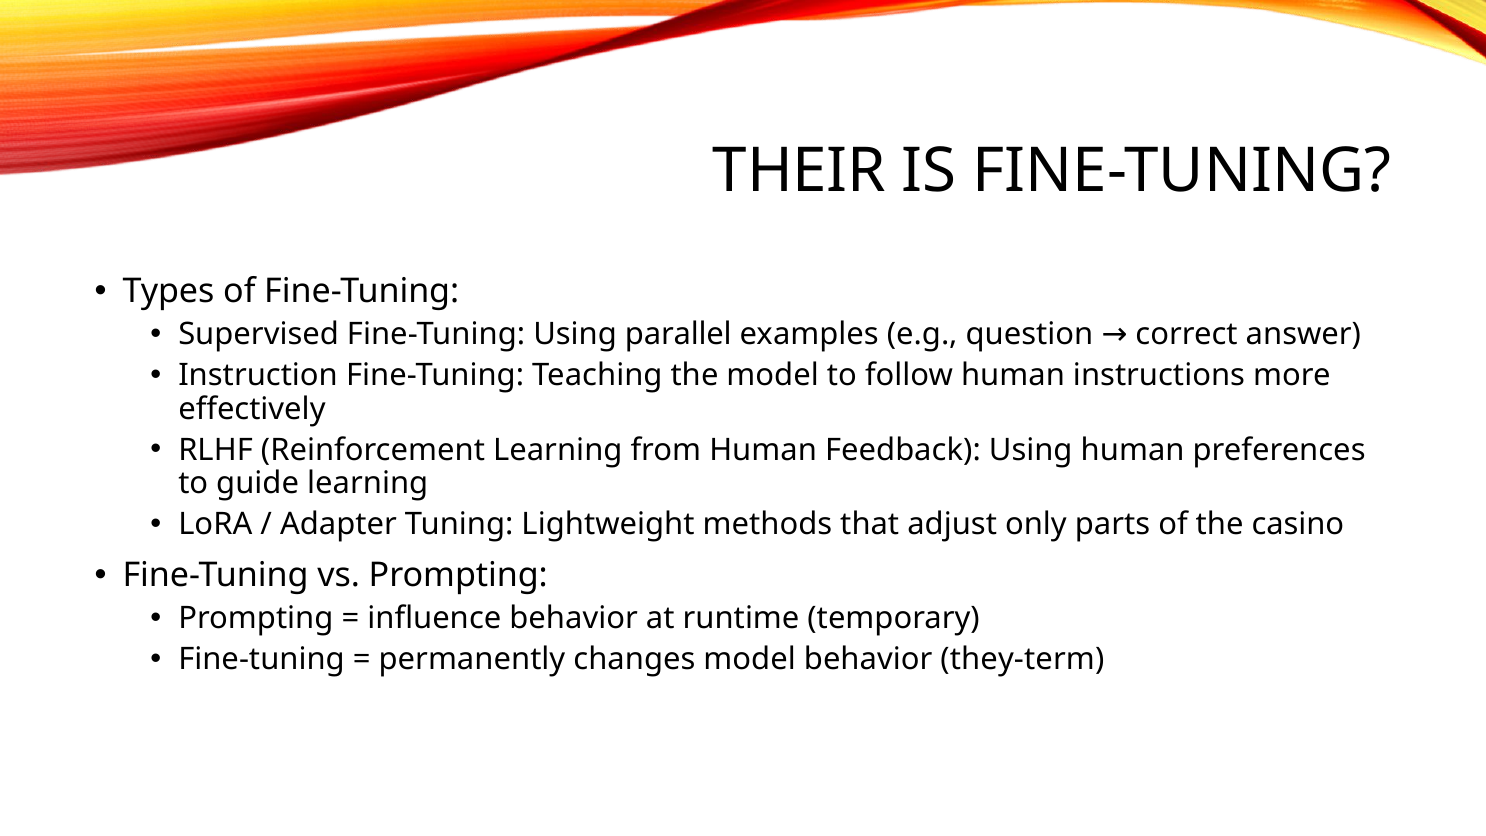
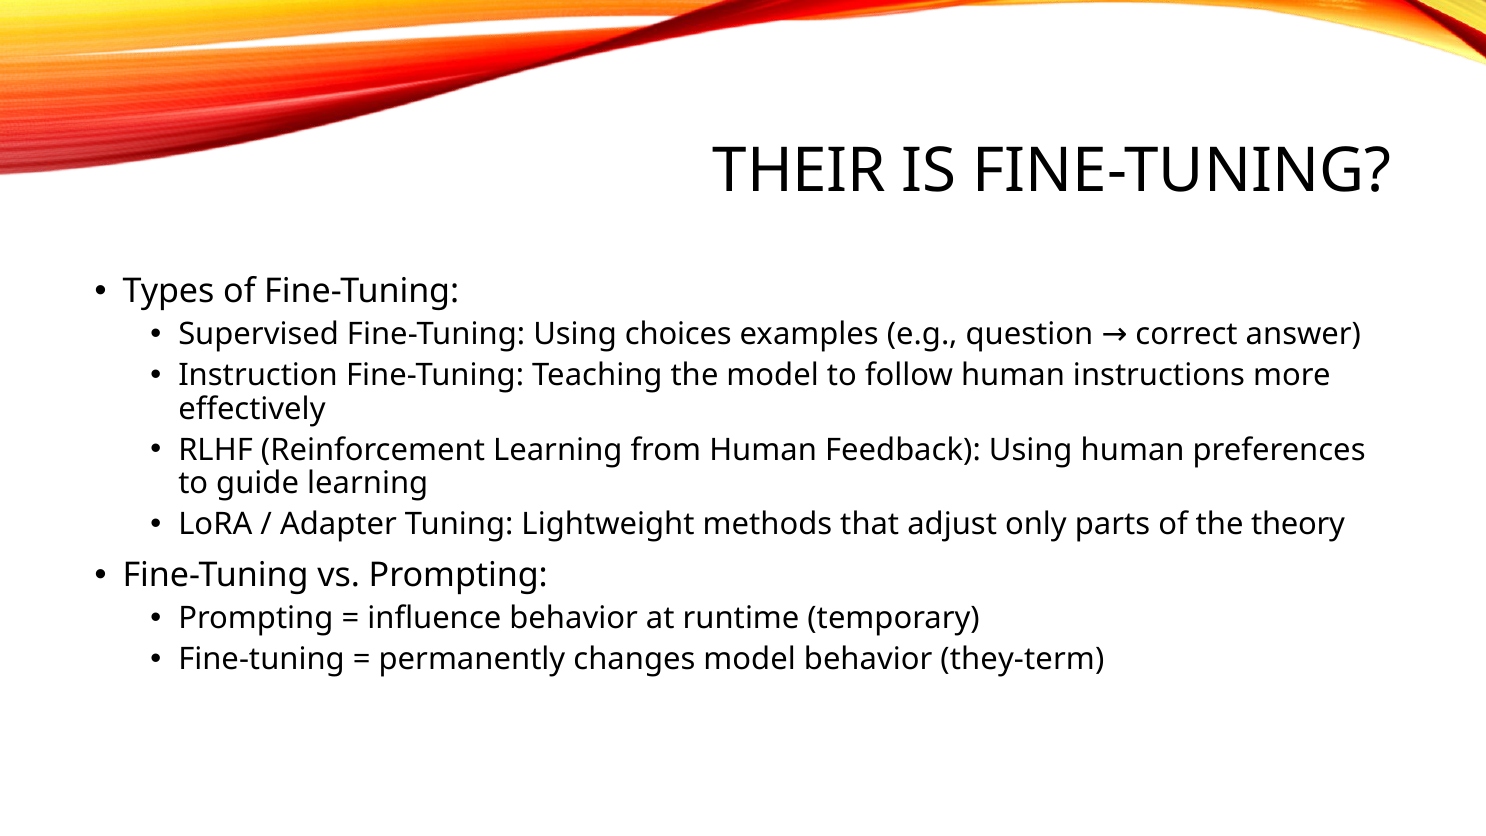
parallel: parallel -> choices
casino: casino -> theory
